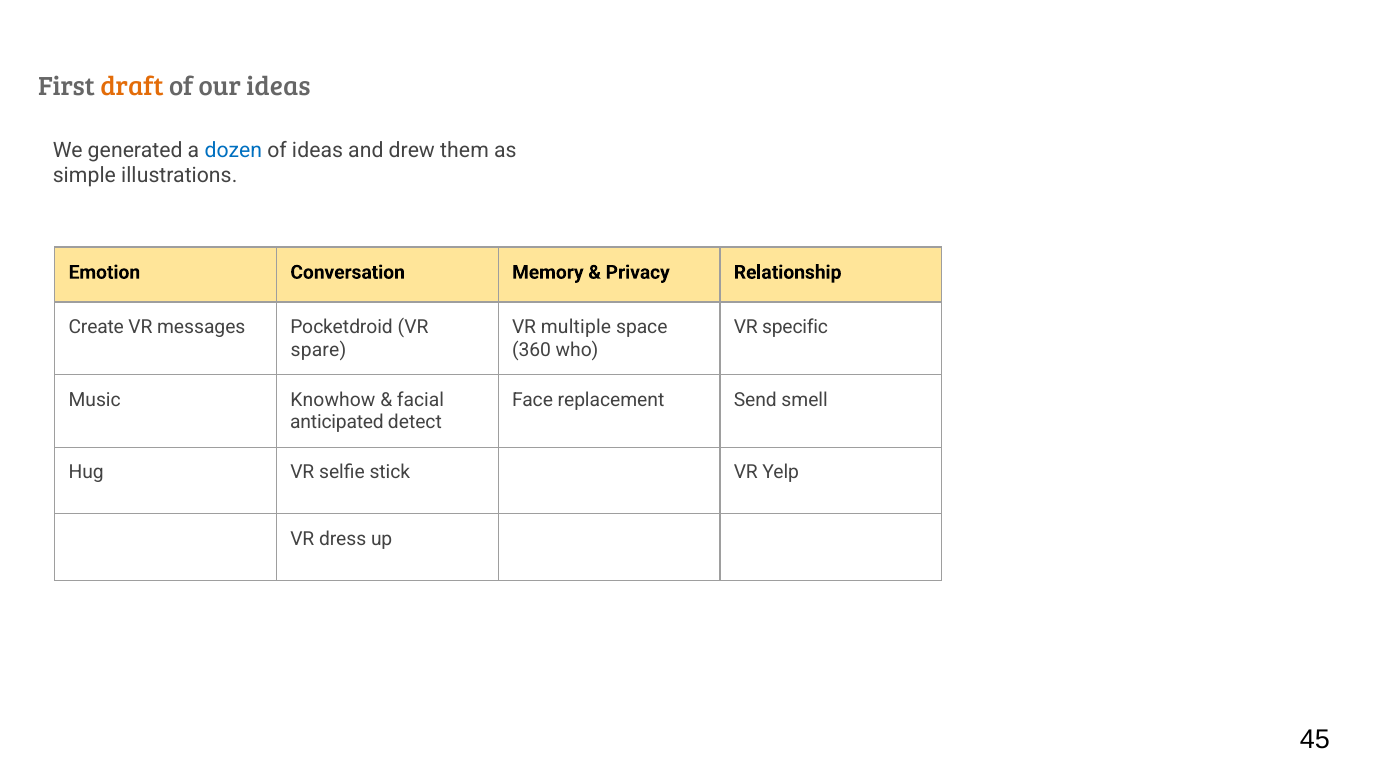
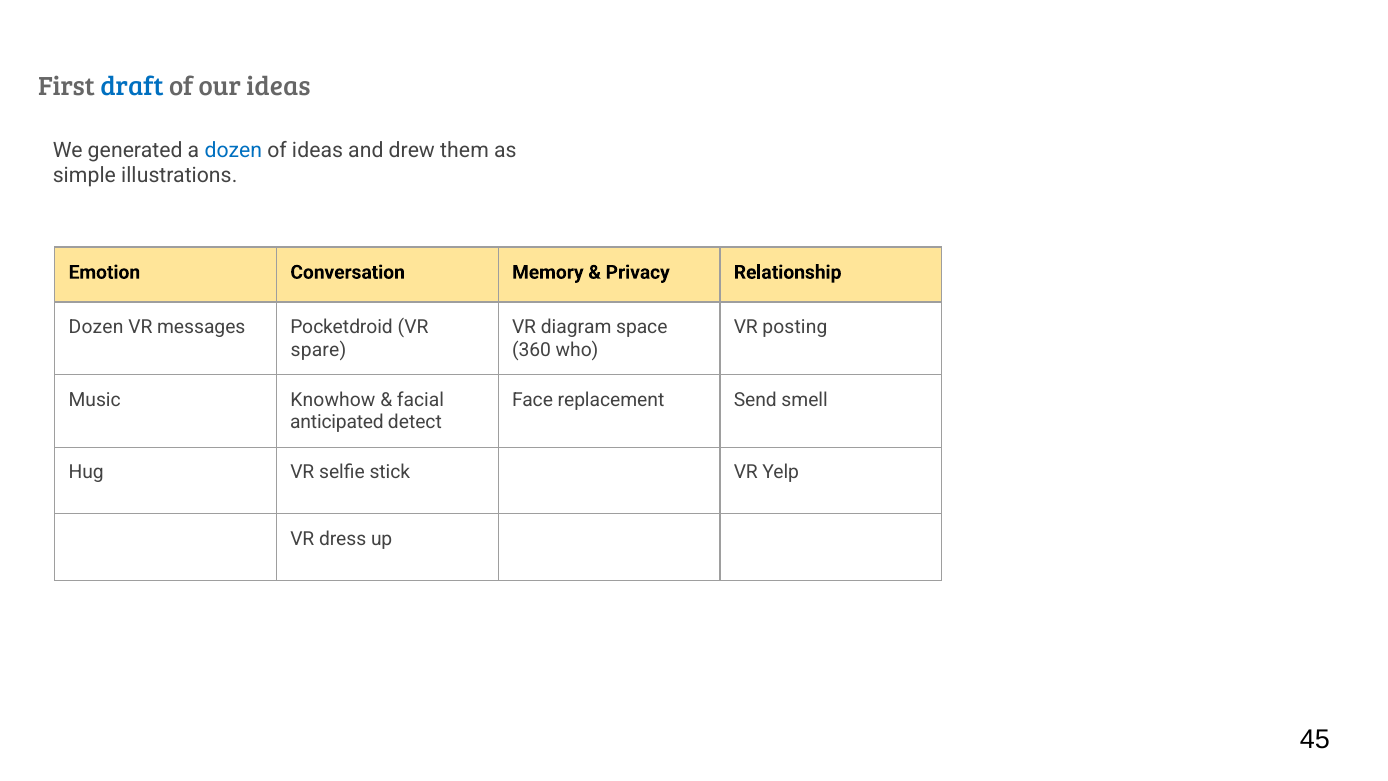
draft colour: orange -> blue
Create at (96, 327): Create -> Dozen
multiple: multiple -> diagram
specific: specific -> posting
